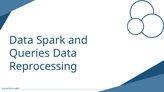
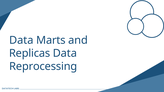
Spark: Spark -> Marts
Queries: Queries -> Replicas
